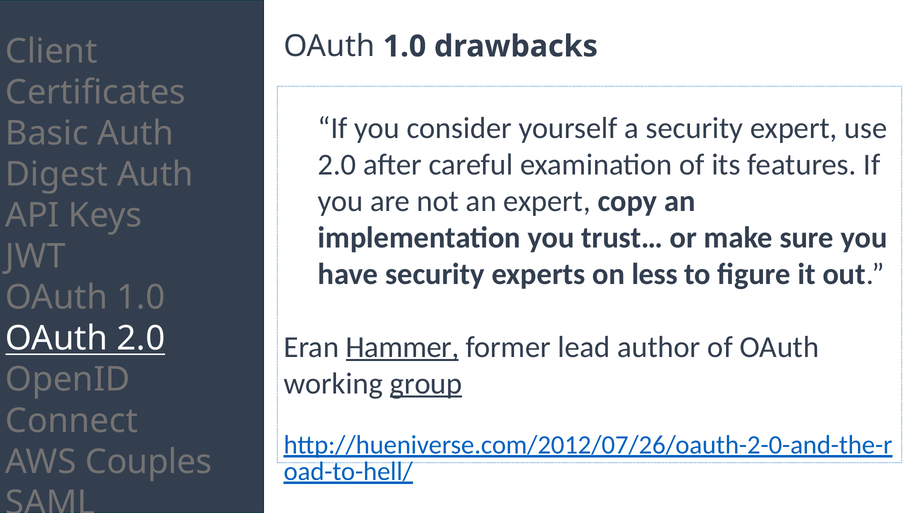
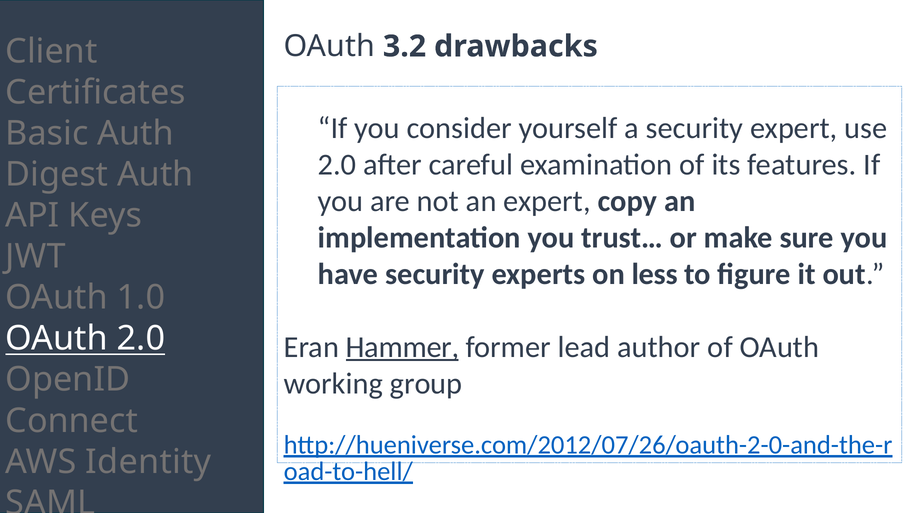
1.0 at (405, 46): 1.0 -> 3.2
group underline: present -> none
Couples: Couples -> Identity
